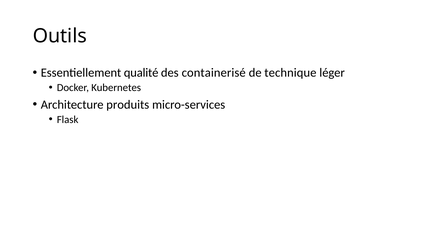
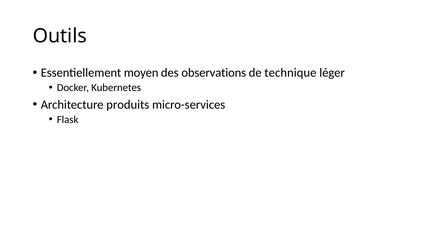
qualité: qualité -> moyen
containerisé: containerisé -> observations
